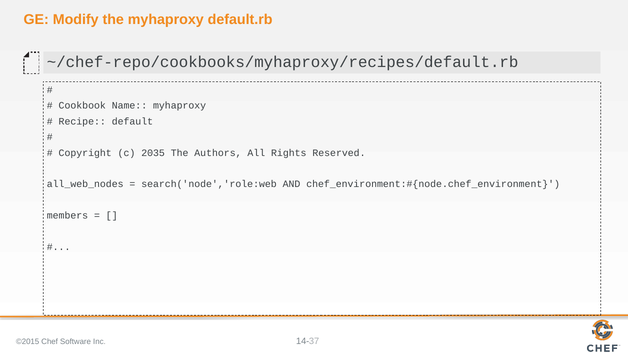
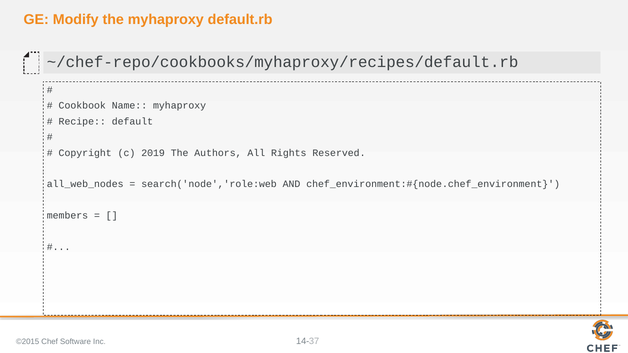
2035: 2035 -> 2019
